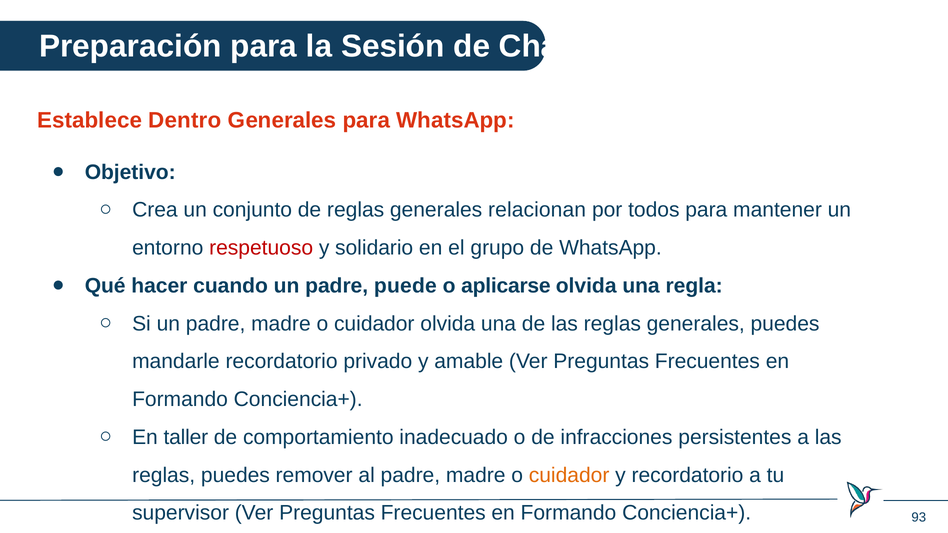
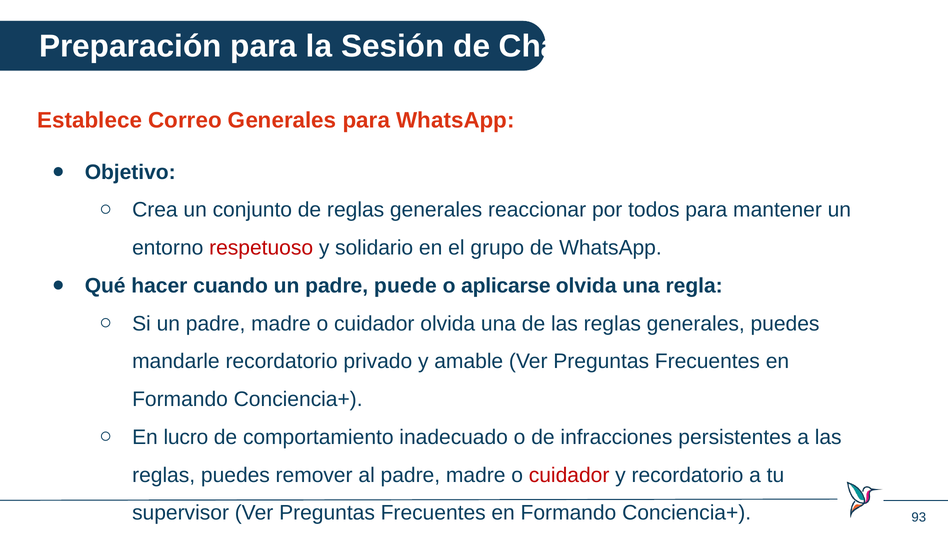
Dentro: Dentro -> Correo
relacionan: relacionan -> reaccionar
taller: taller -> lucro
cuidador at (569, 475) colour: orange -> red
